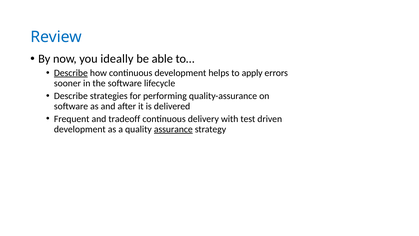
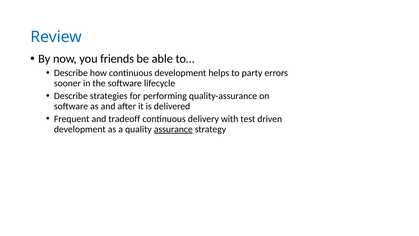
ideally: ideally -> friends
Describe at (71, 73) underline: present -> none
apply: apply -> party
